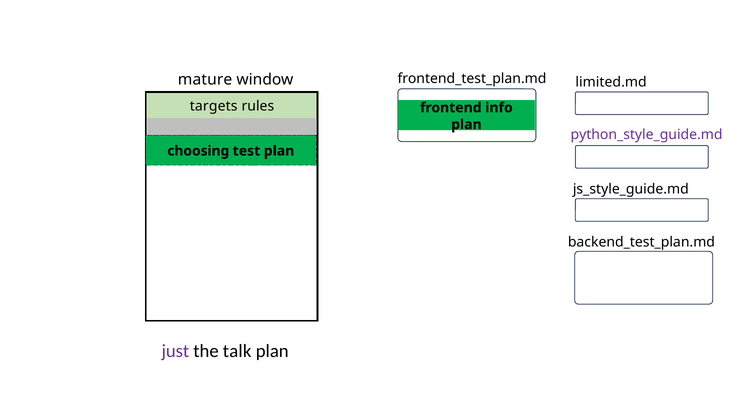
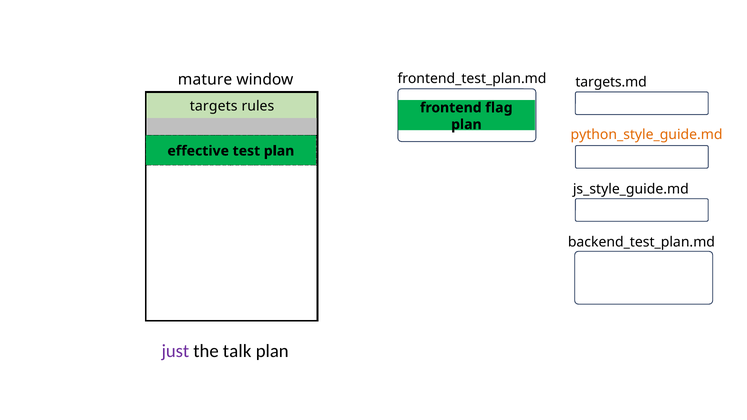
limited.md: limited.md -> targets.md
info: info -> flag
python_style_guide.md colour: purple -> orange
choosing: choosing -> effective
